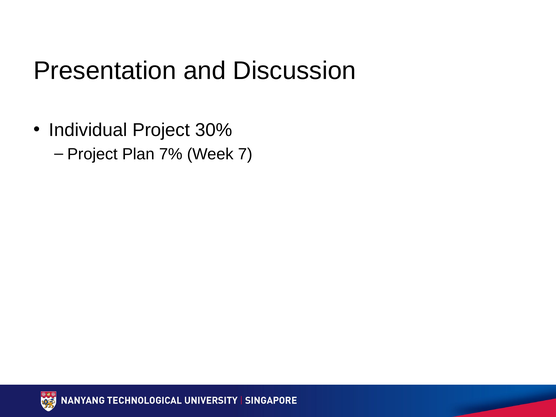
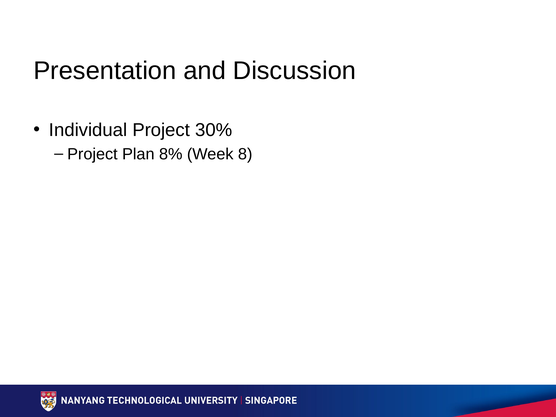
7%: 7% -> 8%
7: 7 -> 8
